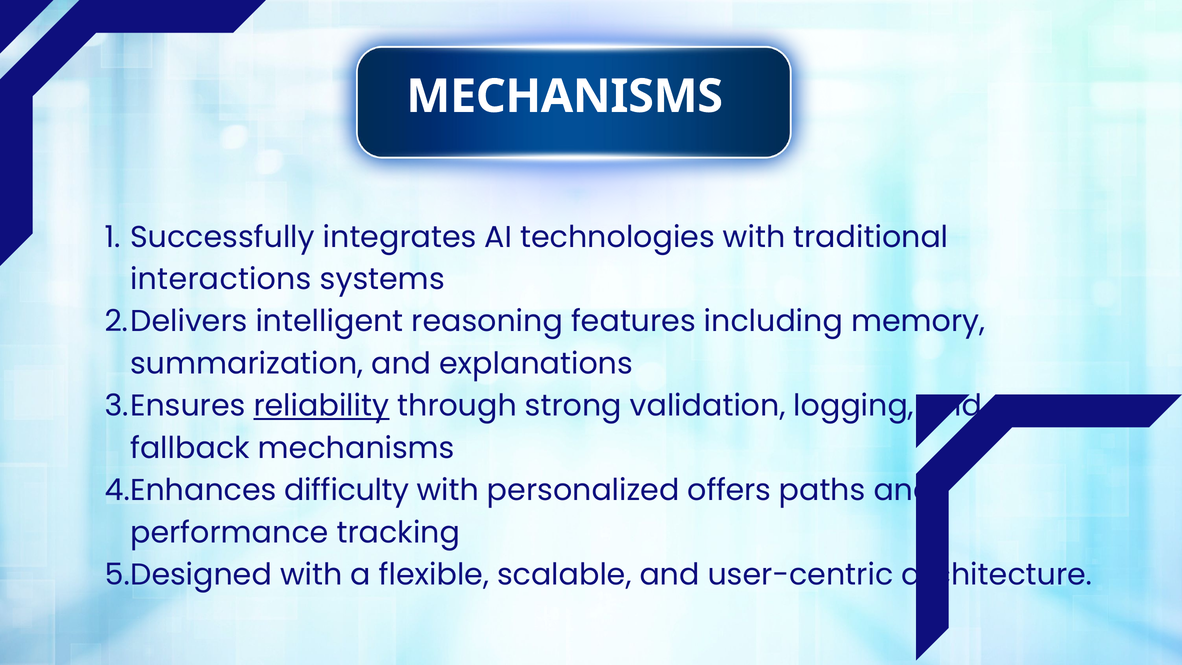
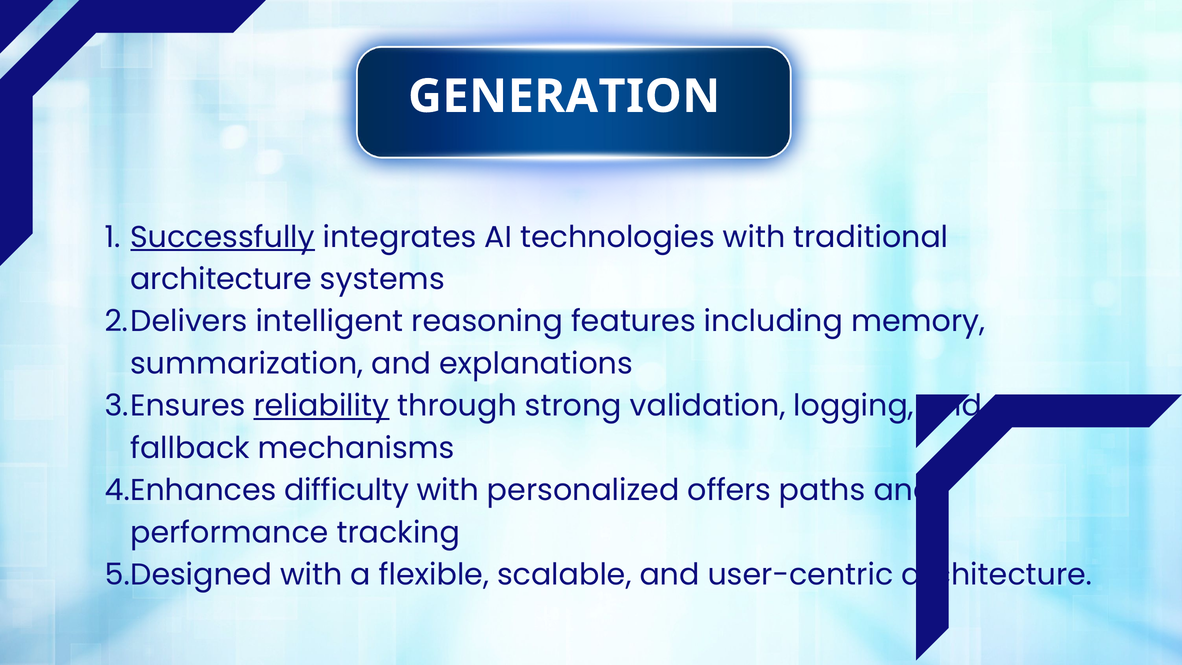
MECHANISMS at (565, 96): MECHANISMS -> GENERATION
Successfully underline: none -> present
interactions at (221, 279): interactions -> architecture
